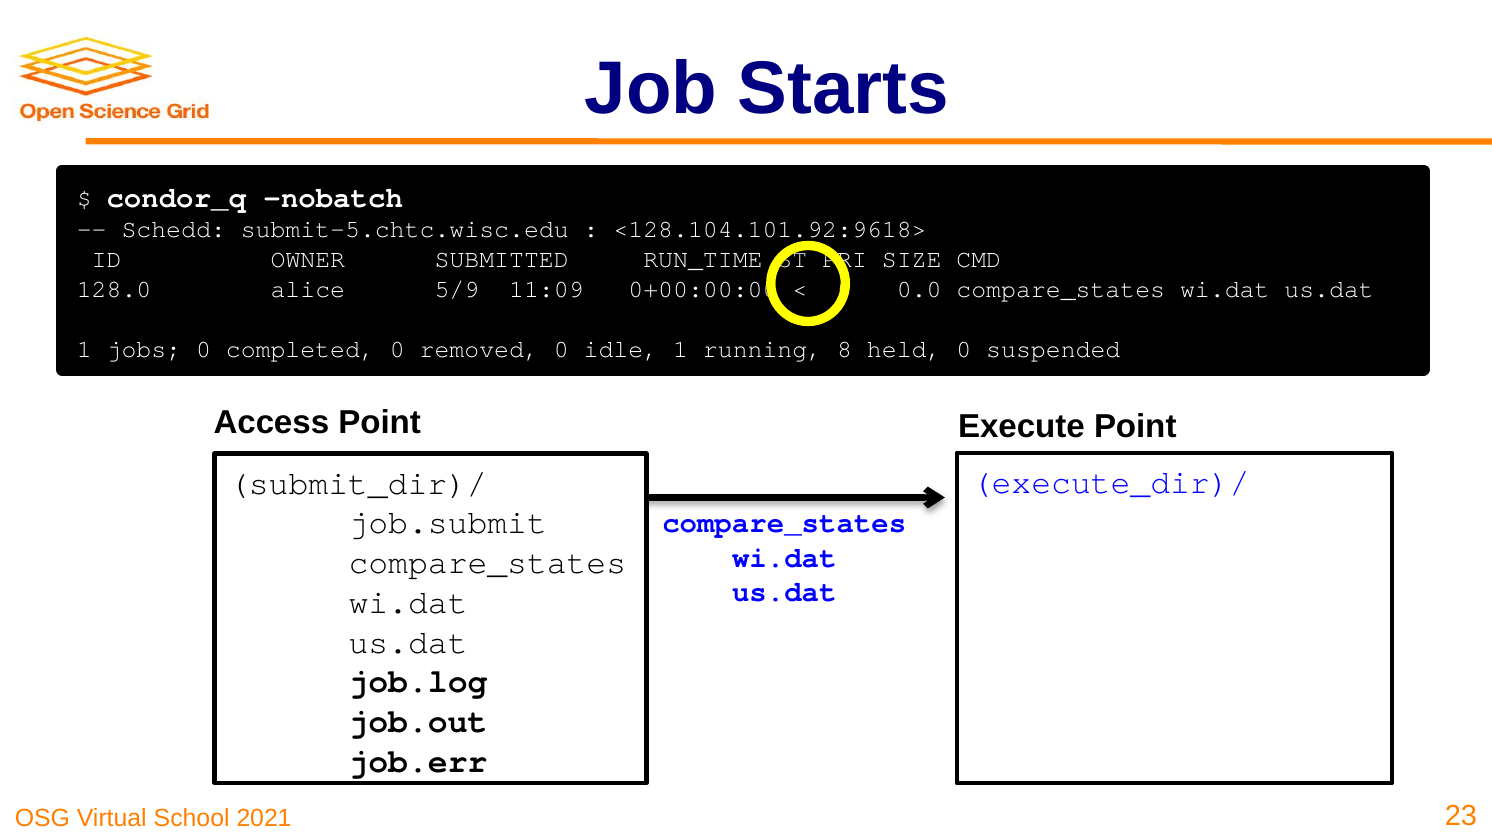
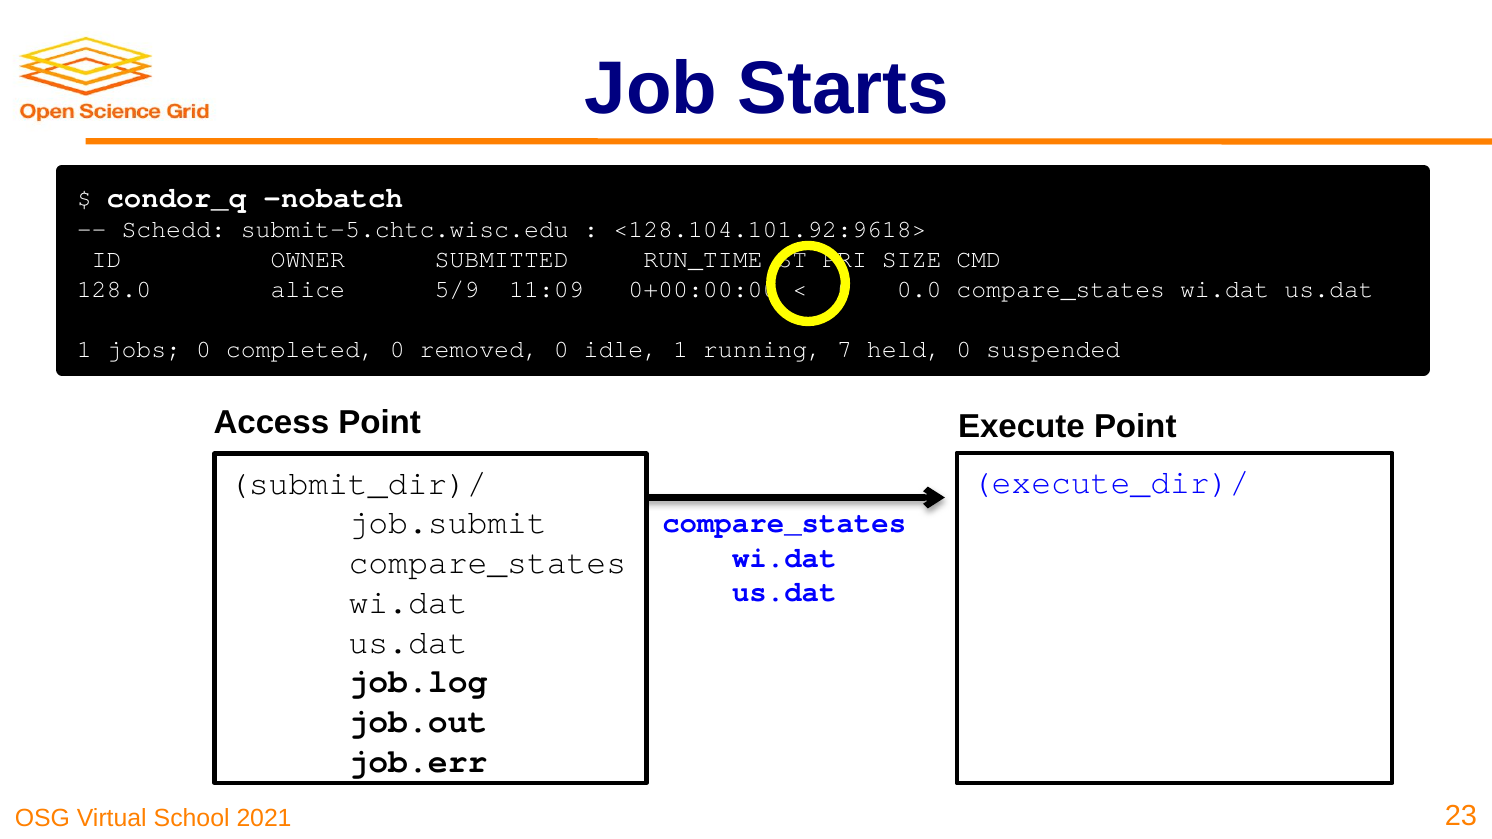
8: 8 -> 7
